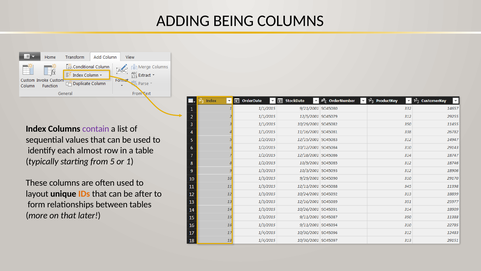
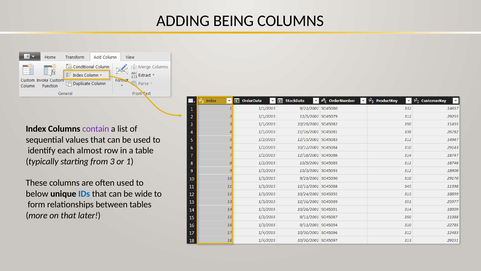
5: 5 -> 3
layout: layout -> below
IDs colour: orange -> blue
after: after -> wide
